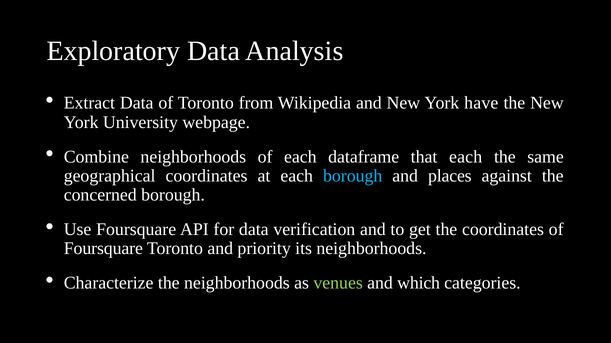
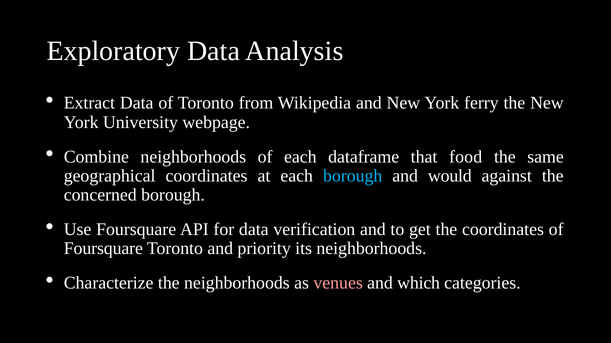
have: have -> ferry
that each: each -> food
places: places -> would
venues colour: light green -> pink
